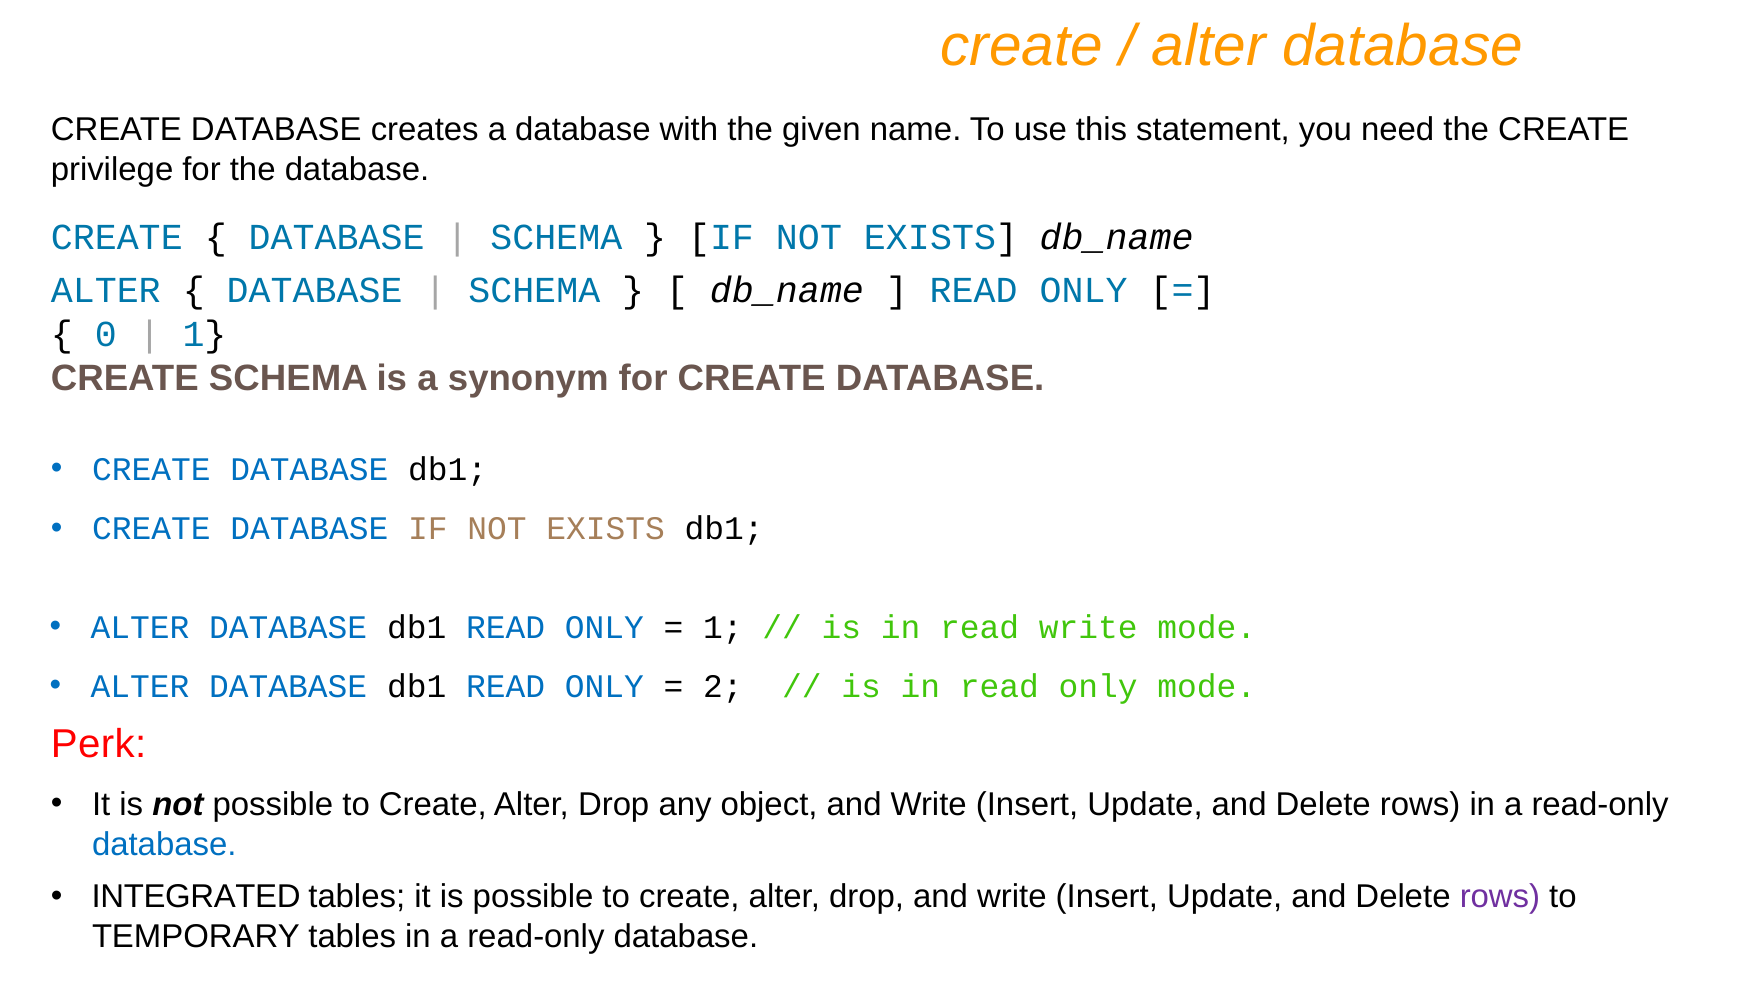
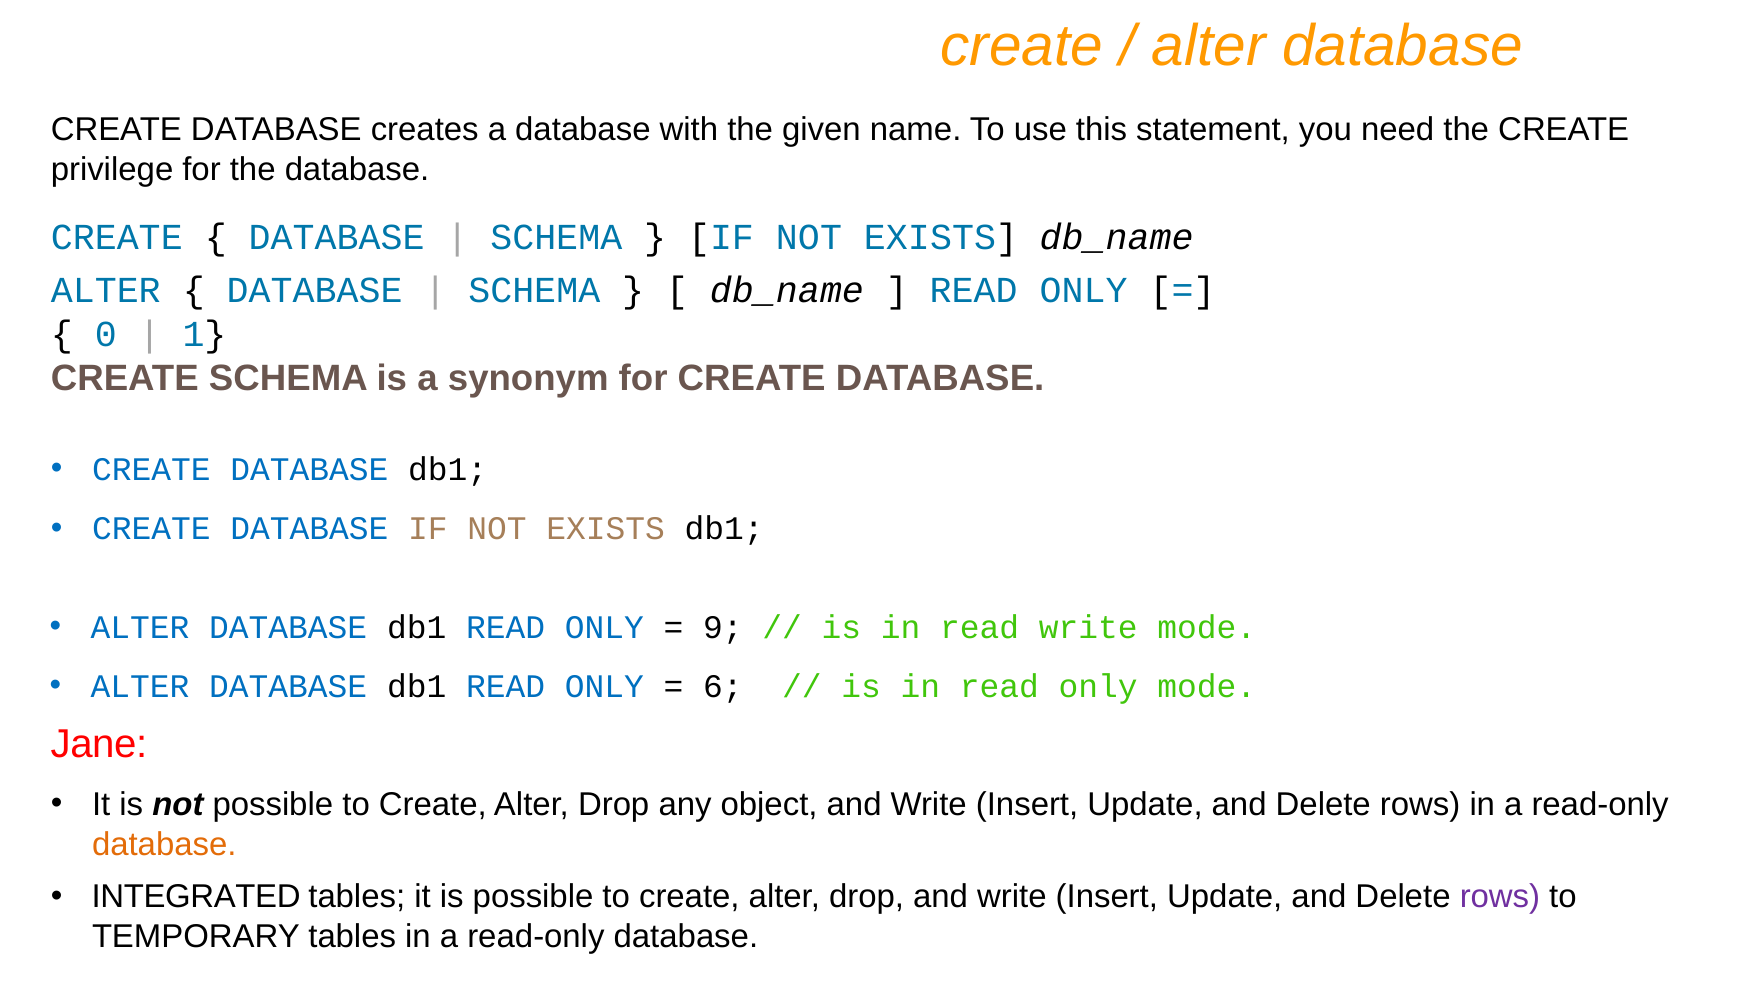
1 at (723, 627): 1 -> 9
2: 2 -> 6
Perk: Perk -> Jane
database at (164, 844) colour: blue -> orange
